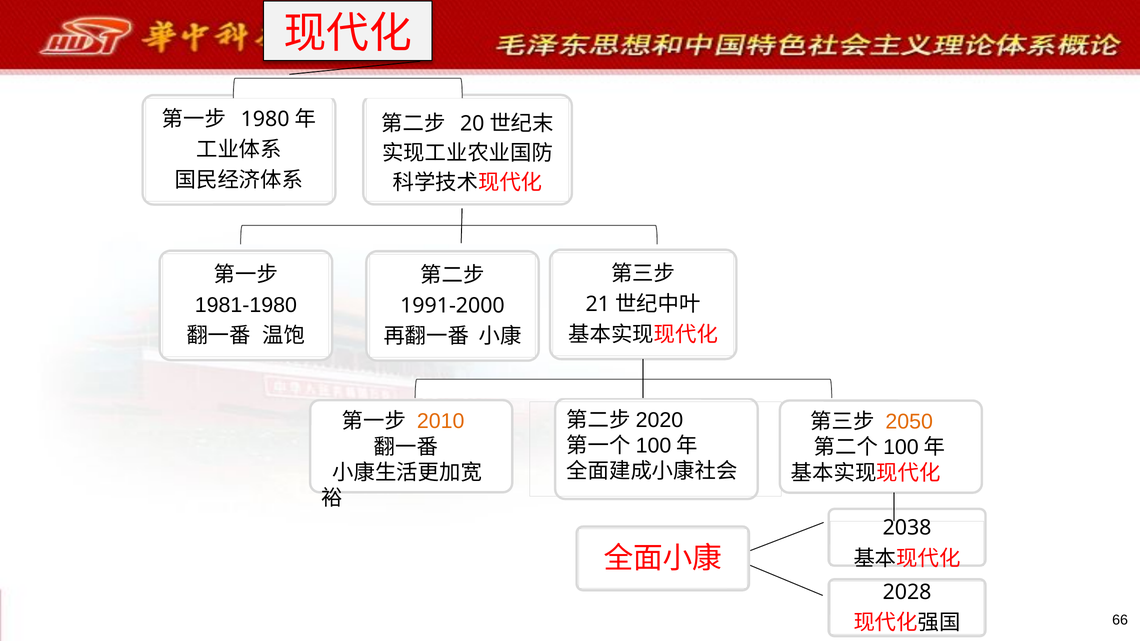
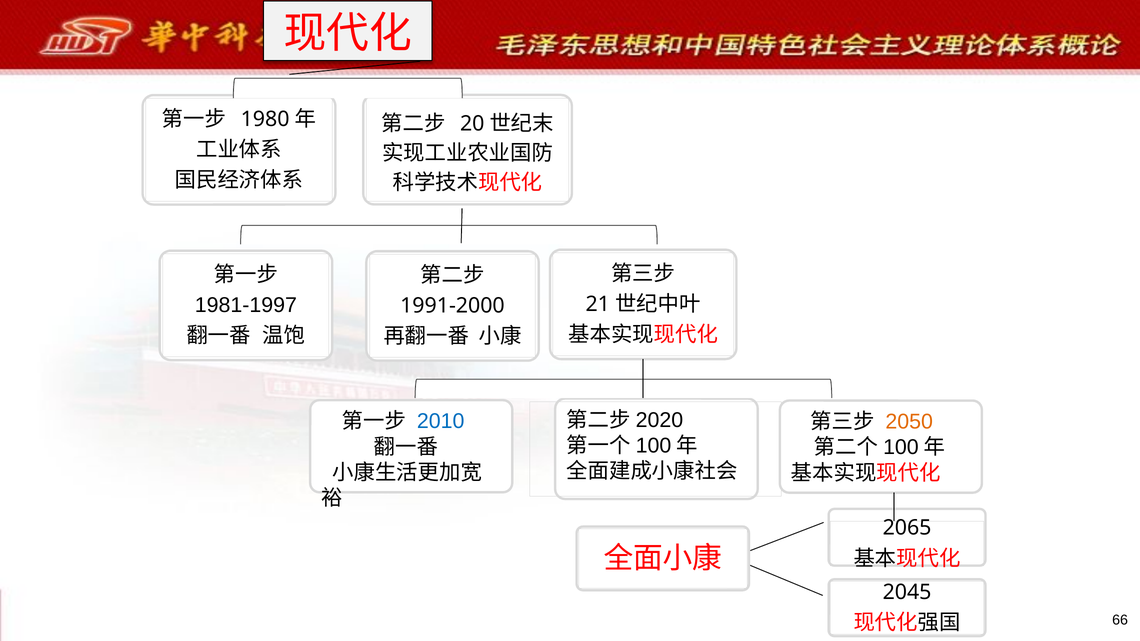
1981-1980: 1981-1980 -> 1981-1997
2010 colour: orange -> blue
2038: 2038 -> 2065
2028: 2028 -> 2045
